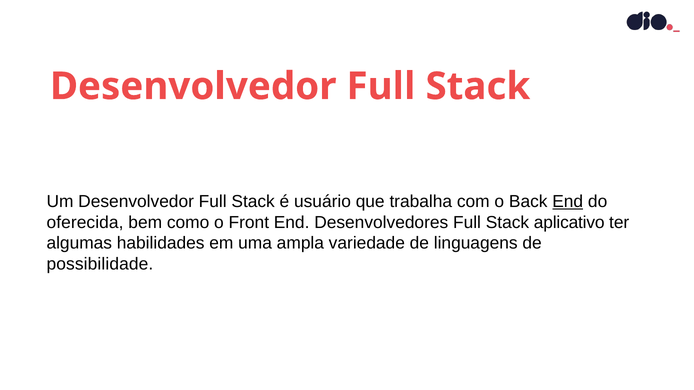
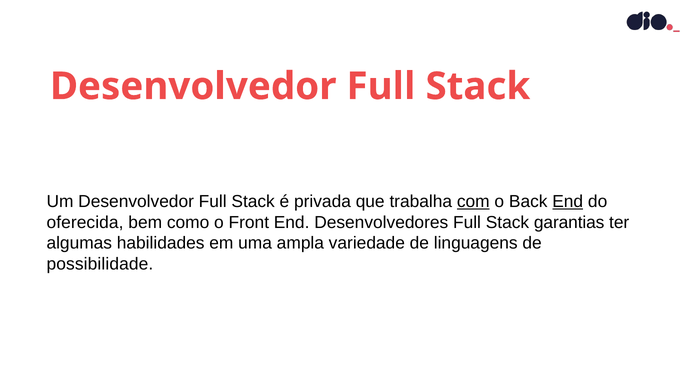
usuário: usuário -> privada
com underline: none -> present
aplicativo: aplicativo -> garantias
